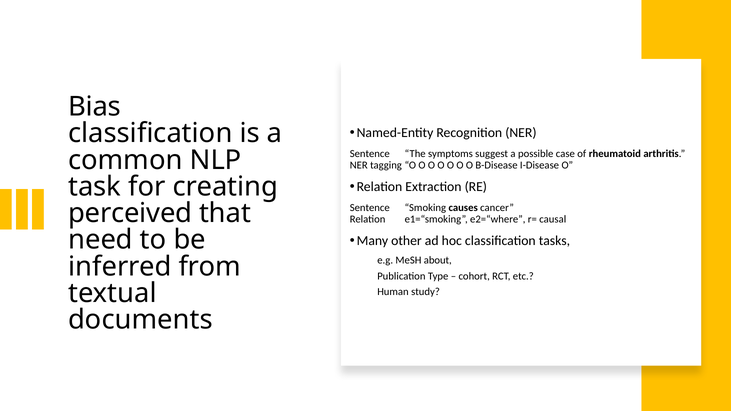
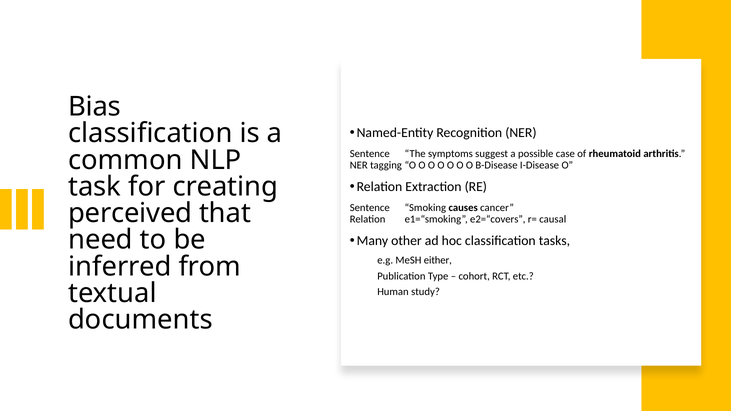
e2=“where: e2=“where -> e2=“covers
about: about -> either
